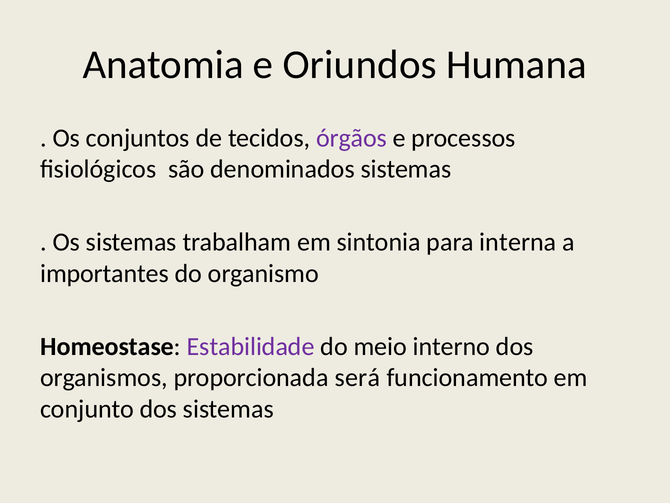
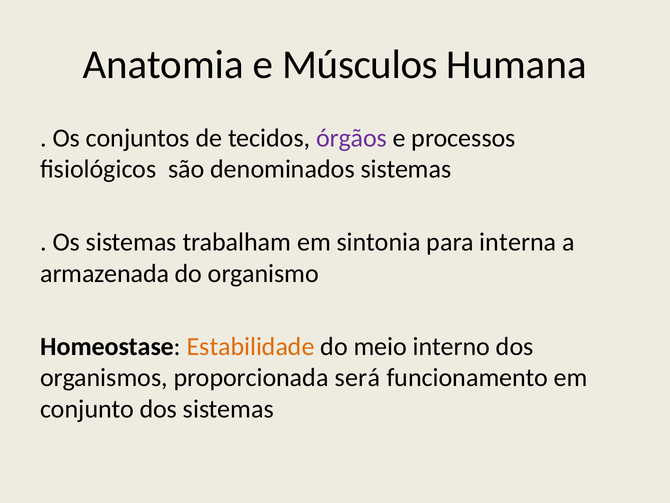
Oriundos: Oriundos -> Músculos
importantes: importantes -> armazenada
Estabilidade colour: purple -> orange
